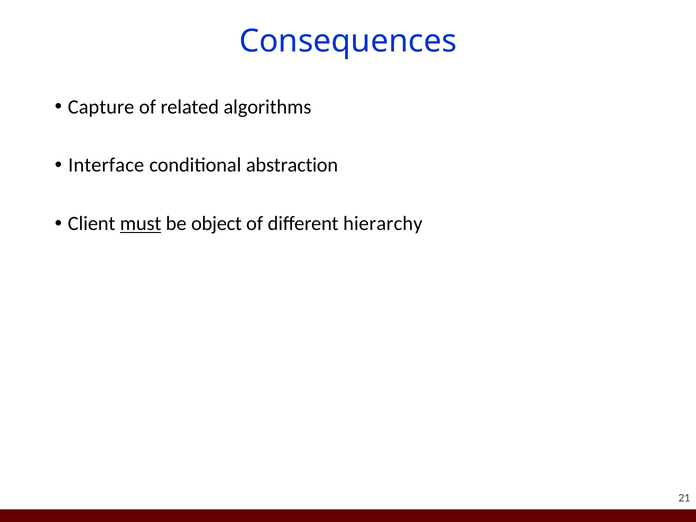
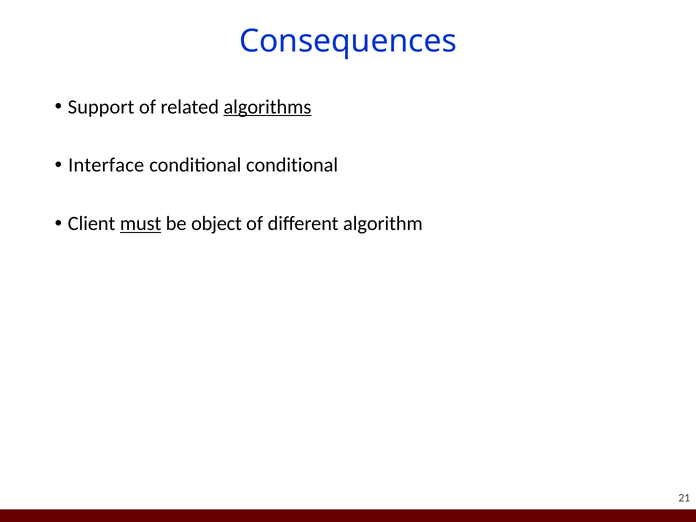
Capture: Capture -> Support
algorithms underline: none -> present
conditional abstraction: abstraction -> conditional
hierarchy: hierarchy -> algorithm
